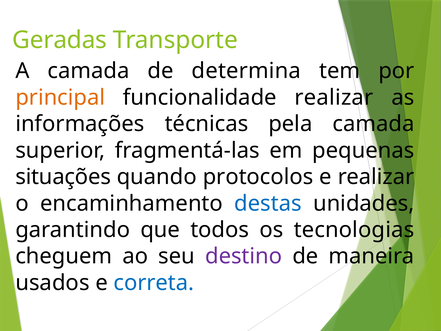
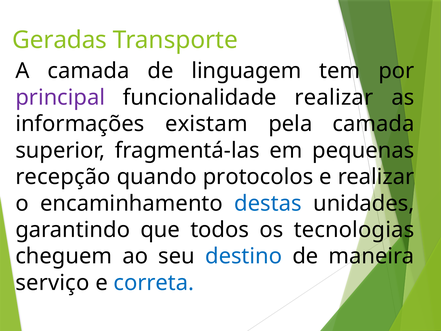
determina: determina -> linguagem
principal colour: orange -> purple
técnicas: técnicas -> existam
situações: situações -> recepção
destino colour: purple -> blue
usados: usados -> serviço
